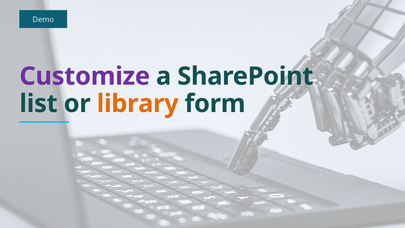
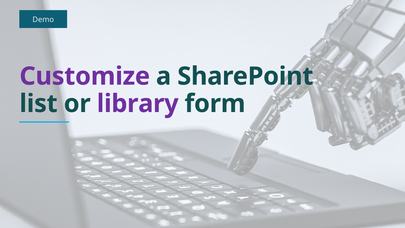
library colour: orange -> purple
